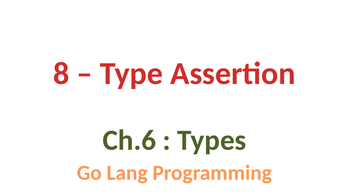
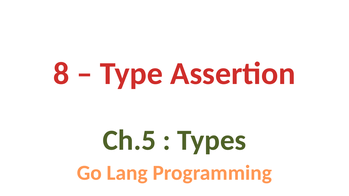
Ch.6: Ch.6 -> Ch.5
